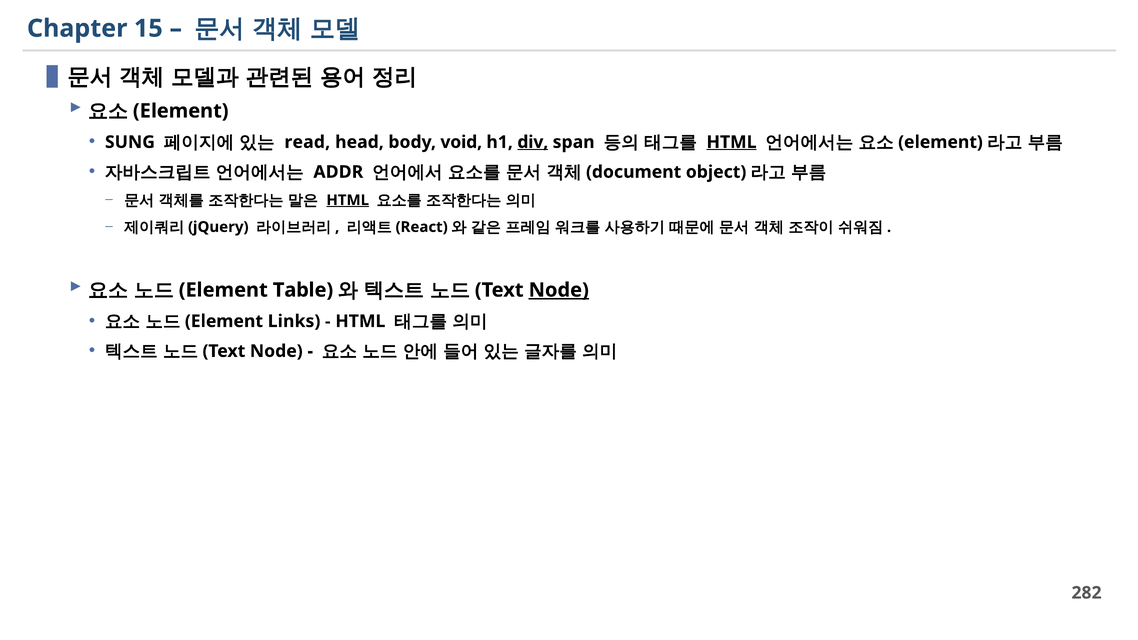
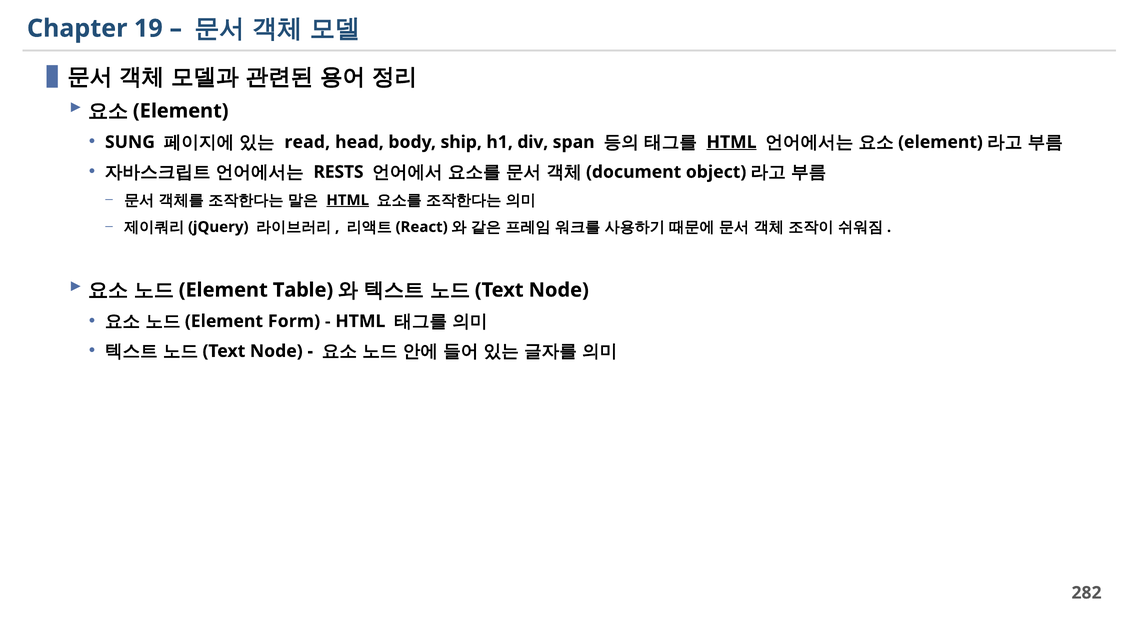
15: 15 -> 19
void: void -> ship
div underline: present -> none
ADDR: ADDR -> RESTS
Node at (559, 290) underline: present -> none
Links: Links -> Form
